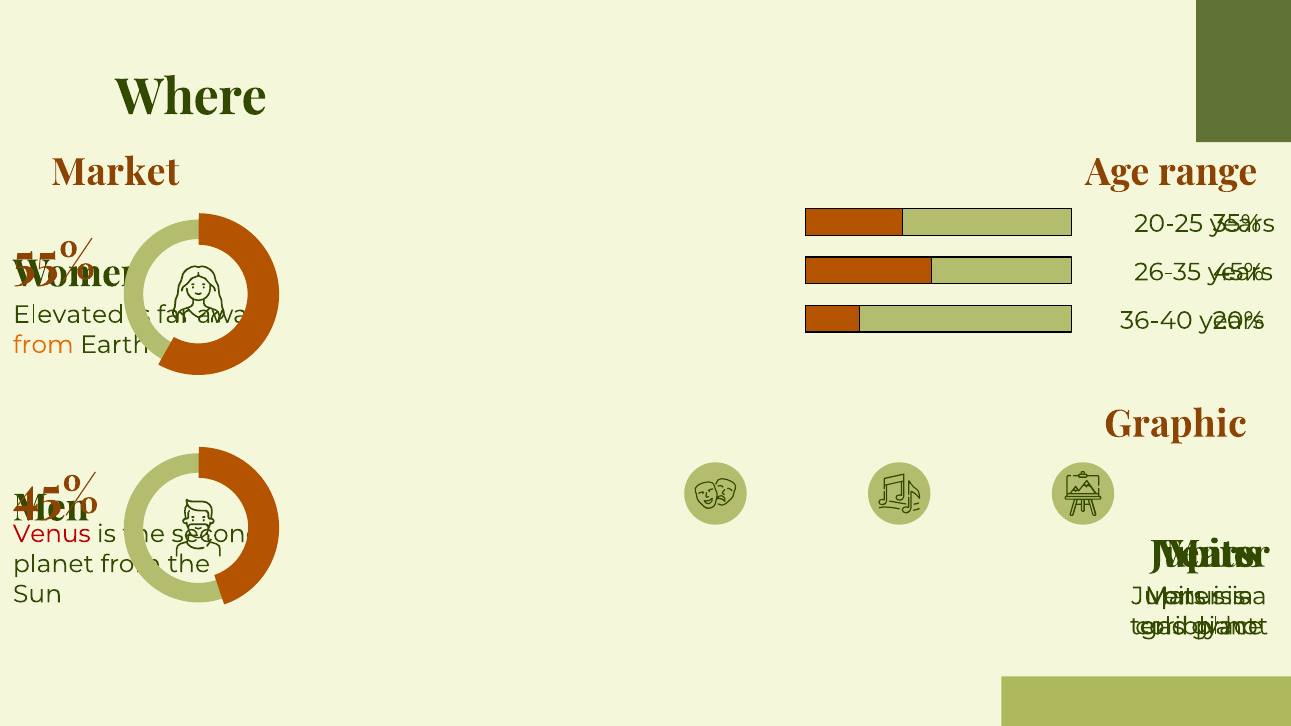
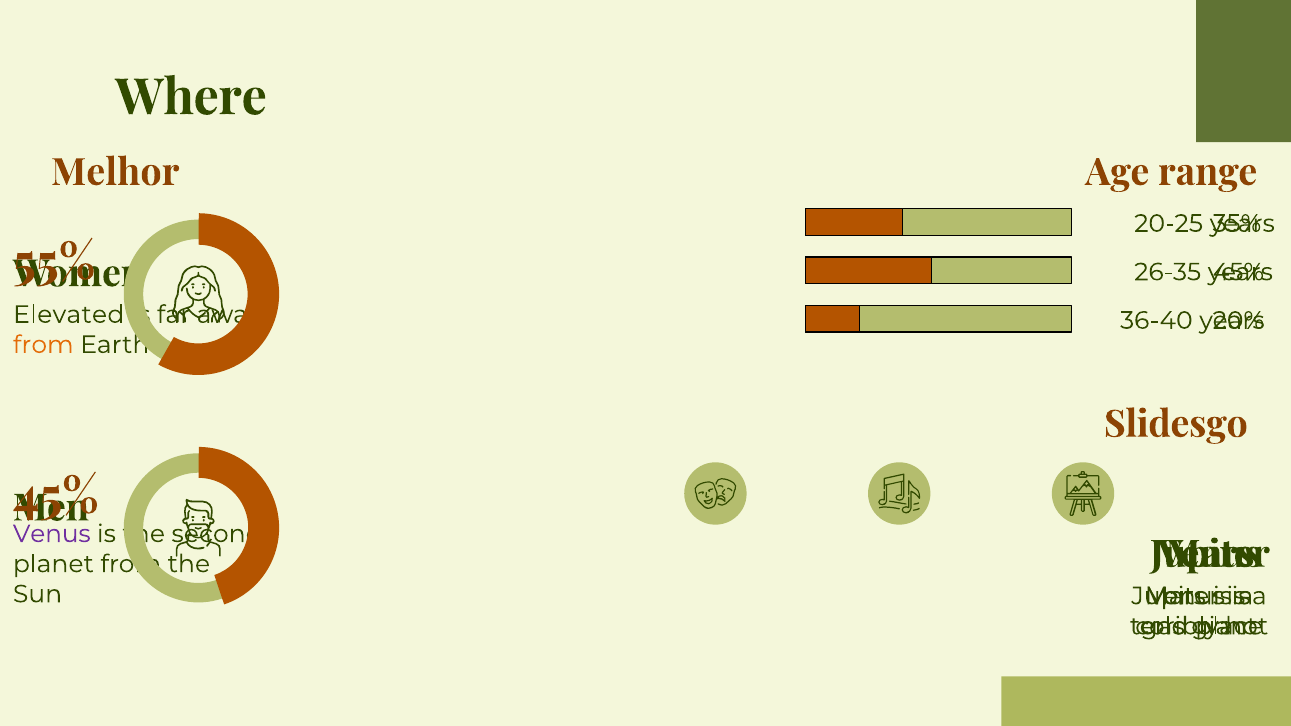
Market: Market -> Melhor
Graphic: Graphic -> Slidesgo
Venus at (52, 534) colour: red -> purple
